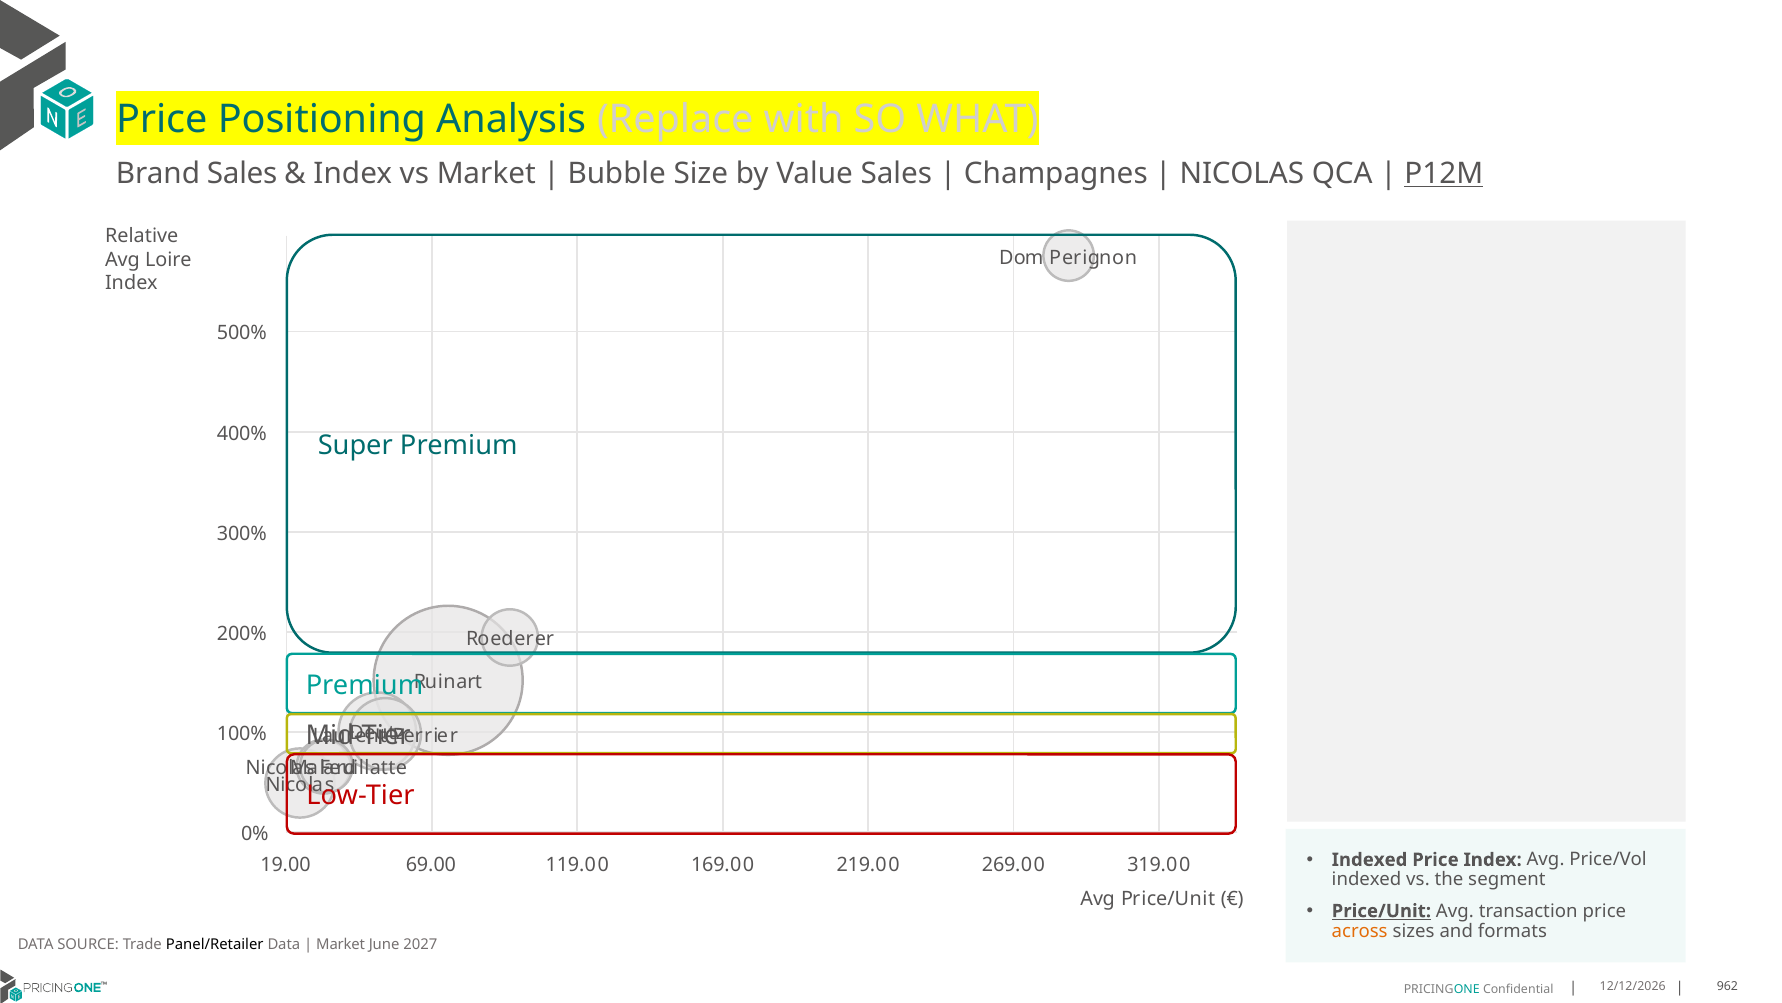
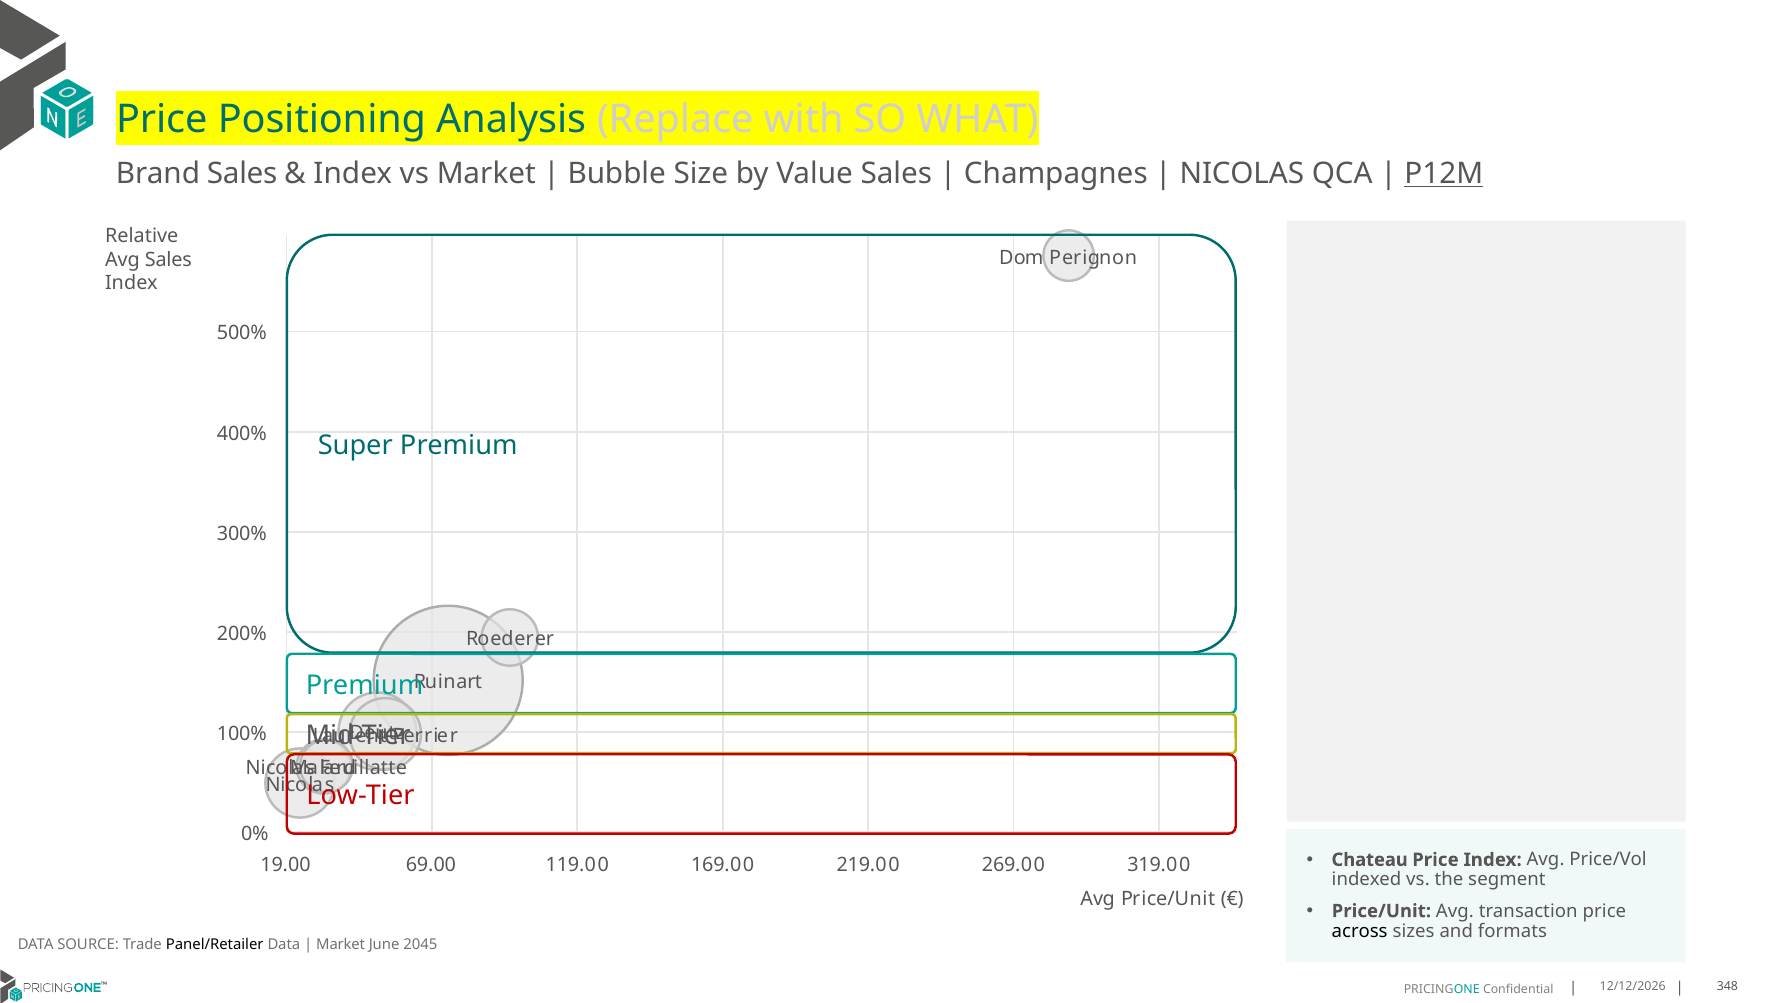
Avg Loire: Loire -> Sales
Indexed at (1370, 859): Indexed -> Chateau
Price/Unit at (1381, 911) underline: present -> none
across colour: orange -> black
2027: 2027 -> 2045
962: 962 -> 348
